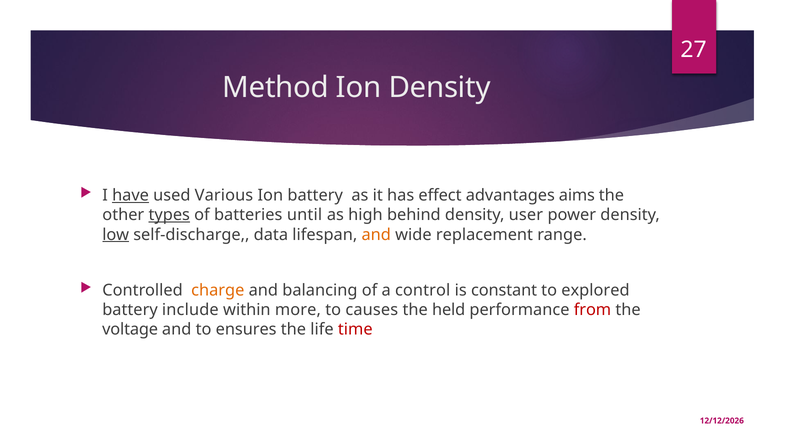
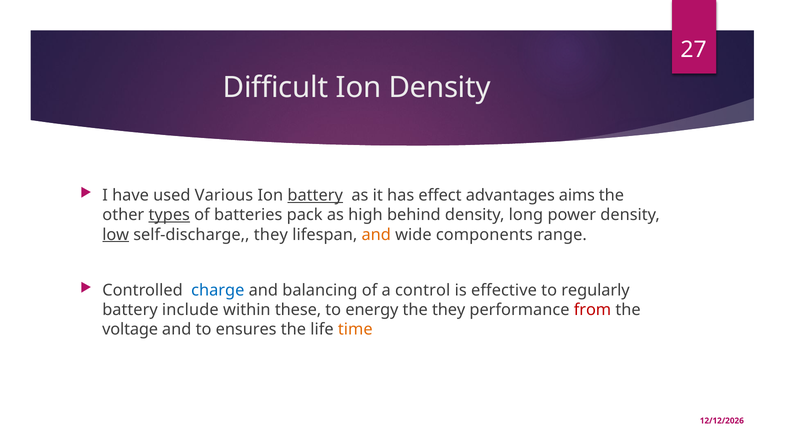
Method: Method -> Difficult
have underline: present -> none
battery at (315, 196) underline: none -> present
until: until -> pack
user: user -> long
self-discharge data: data -> they
replacement: replacement -> components
charge colour: orange -> blue
constant: constant -> effective
explored: explored -> regularly
more: more -> these
causes: causes -> energy
the held: held -> they
time colour: red -> orange
